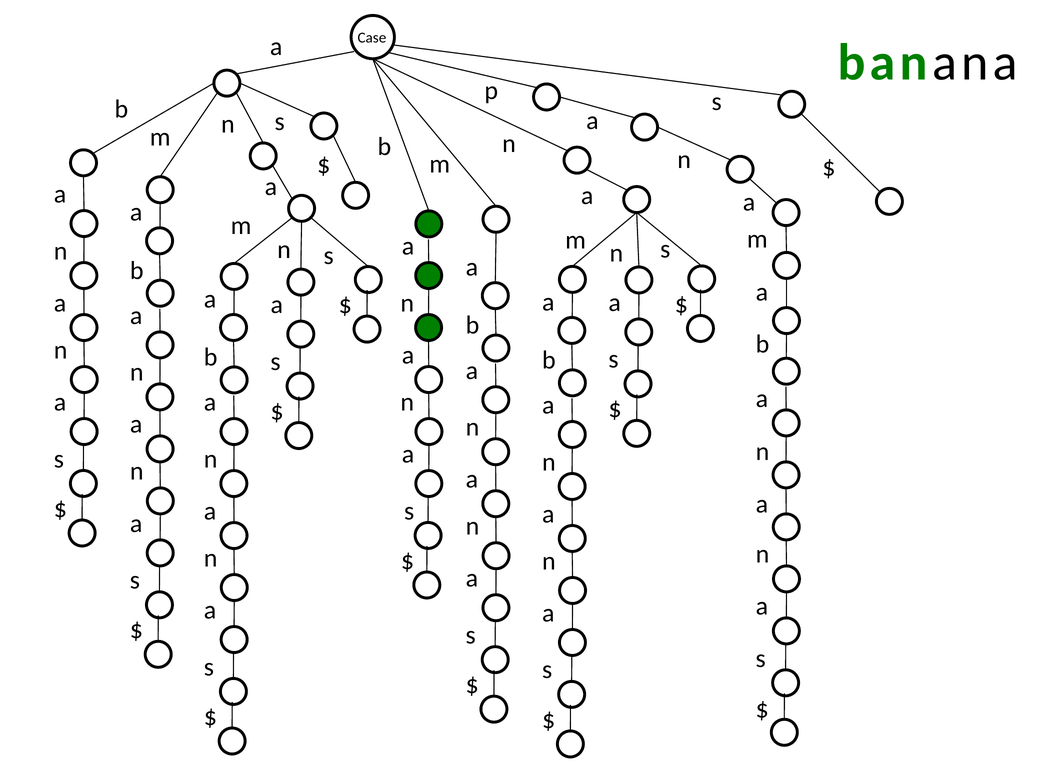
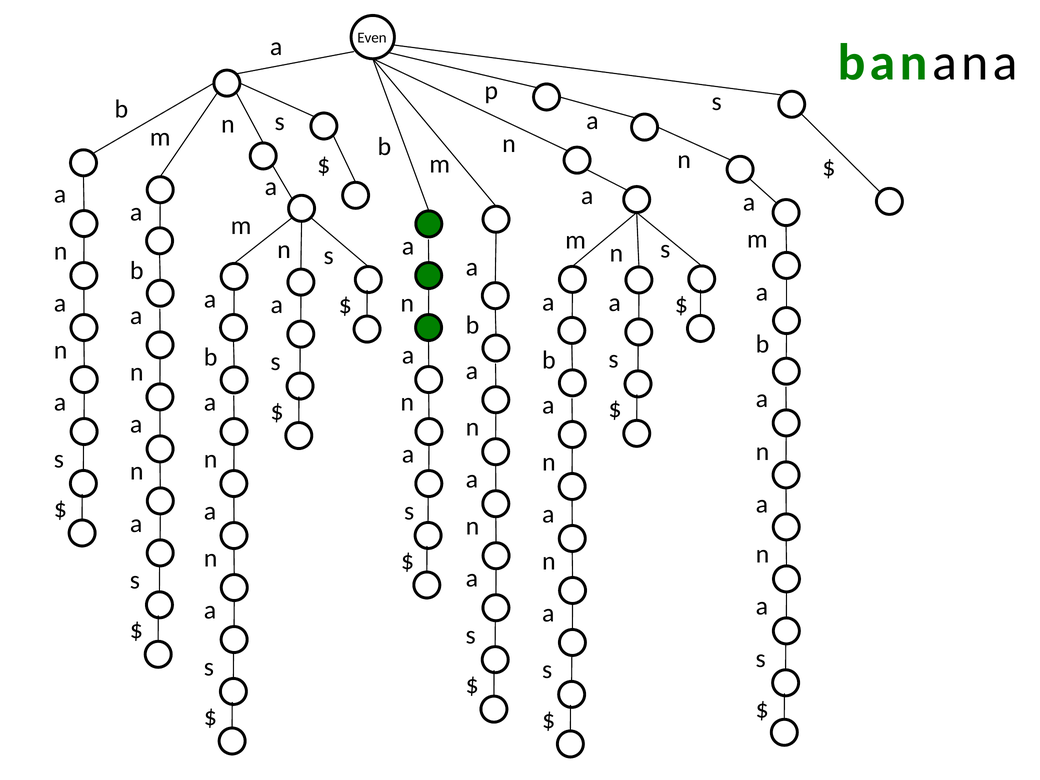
Case: Case -> Even
